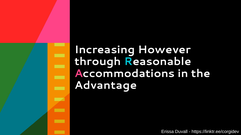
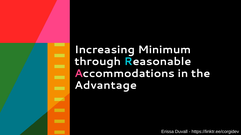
However: However -> Minimum
